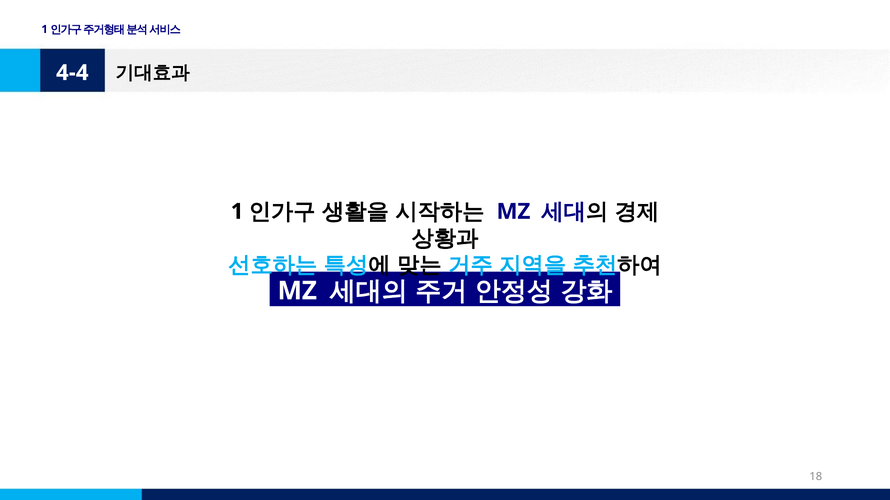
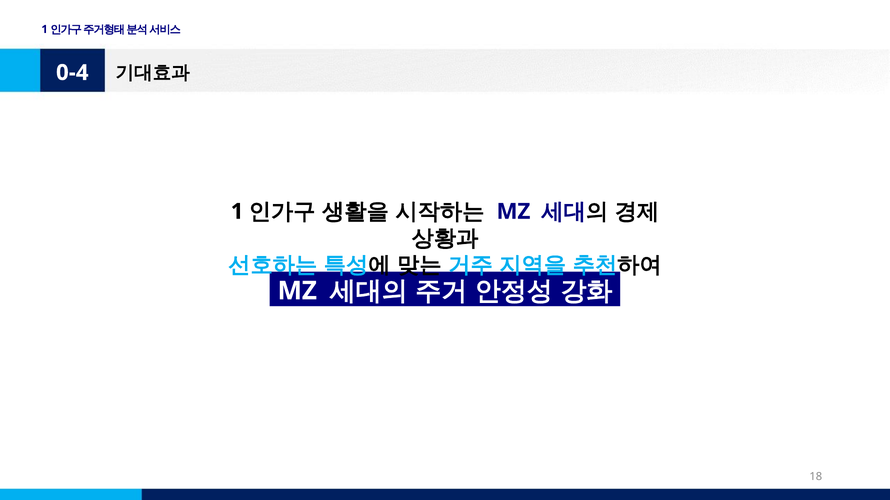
4-4: 4-4 -> 0-4
